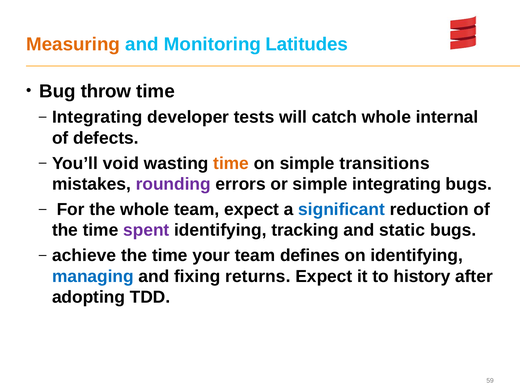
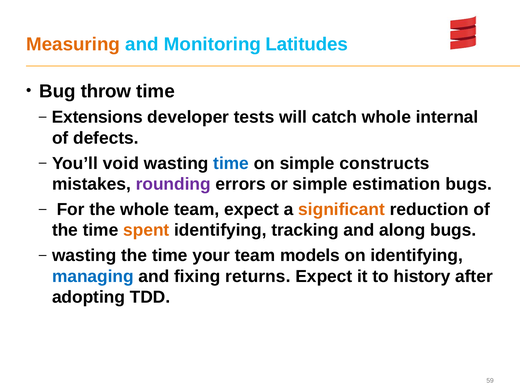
Integrating at (97, 117): Integrating -> Extensions
time at (231, 163) colour: orange -> blue
transitions: transitions -> constructs
simple integrating: integrating -> estimation
significant colour: blue -> orange
spent colour: purple -> orange
static: static -> along
achieve at (84, 256): achieve -> wasting
defines: defines -> models
